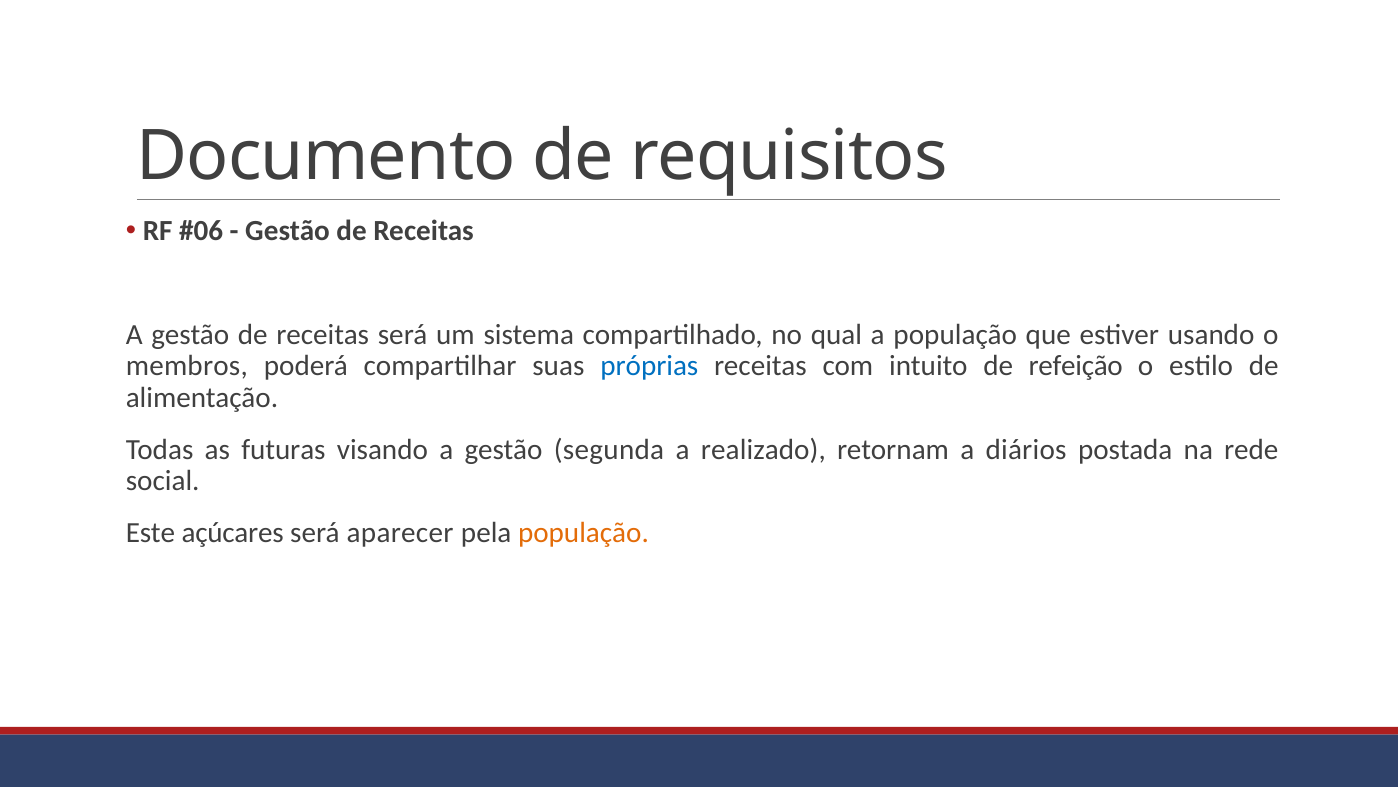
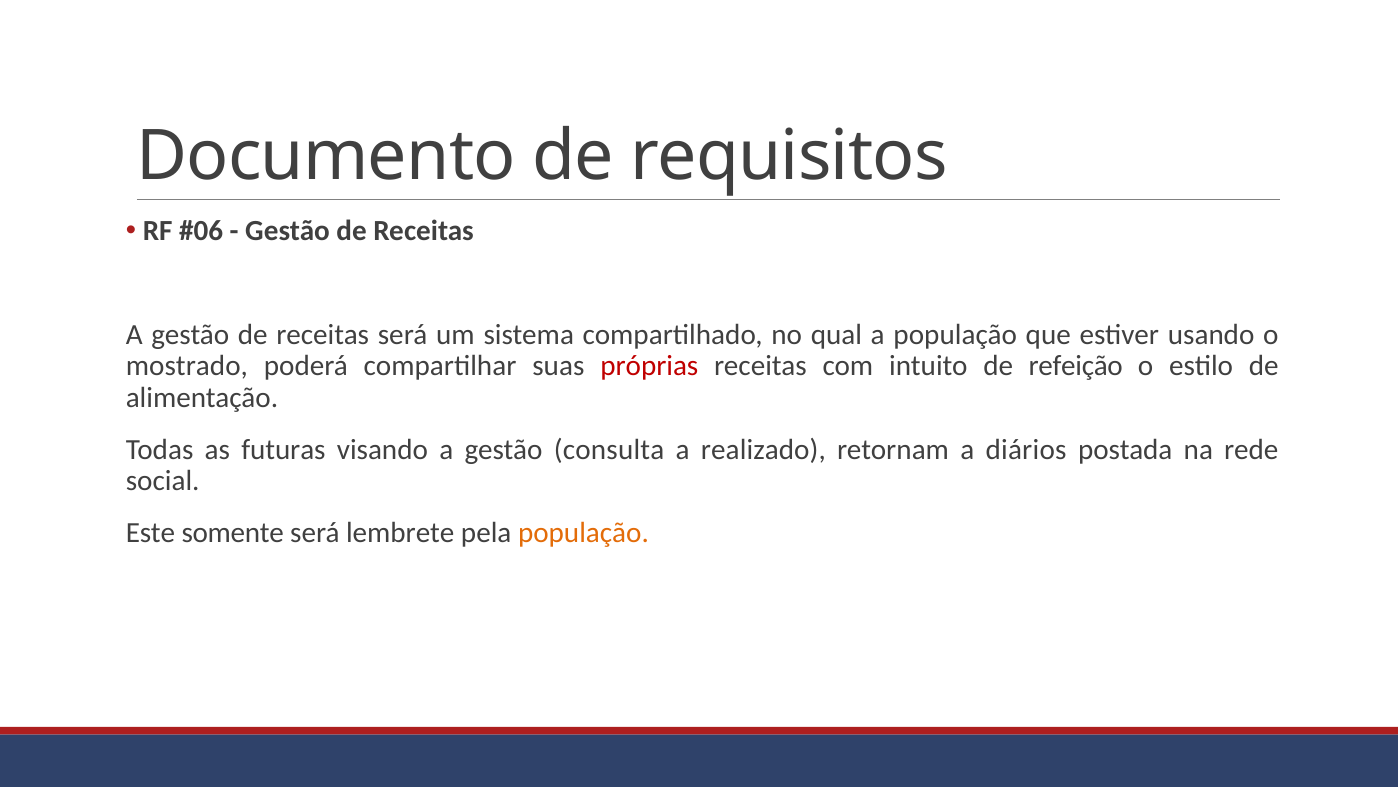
membros: membros -> mostrado
próprias colour: blue -> red
segunda: segunda -> consulta
açúcares: açúcares -> somente
aparecer: aparecer -> lembrete
